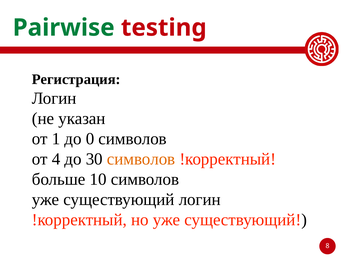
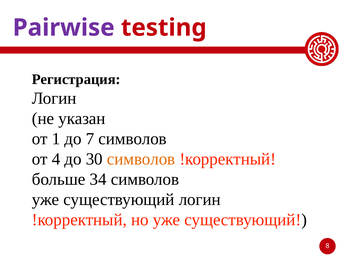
Pairwise colour: green -> purple
0: 0 -> 7
10: 10 -> 34
